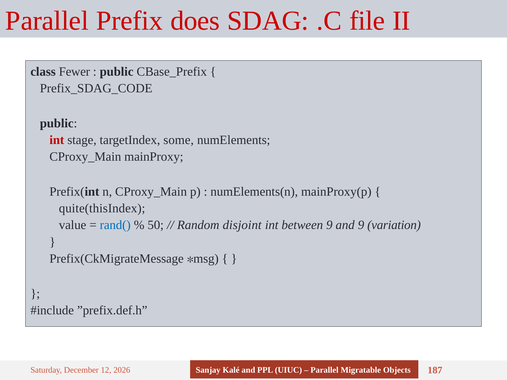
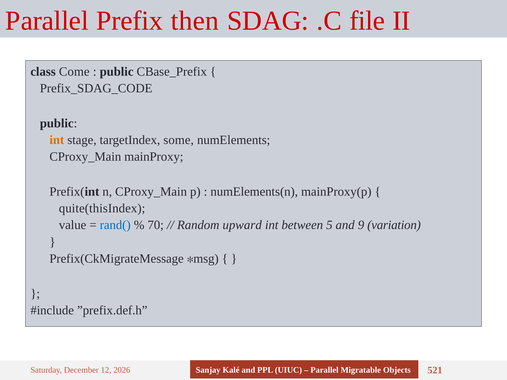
does: does -> then
Fewer: Fewer -> Come
int at (57, 140) colour: red -> orange
50: 50 -> 70
disjoint: disjoint -> upward
between 9: 9 -> 5
187: 187 -> 521
